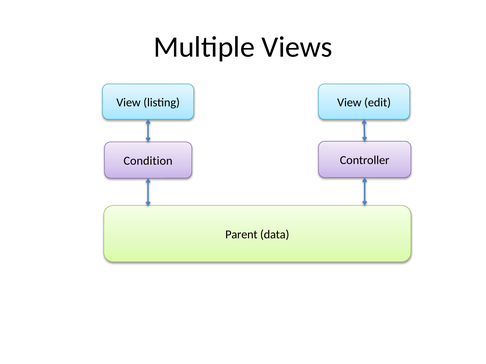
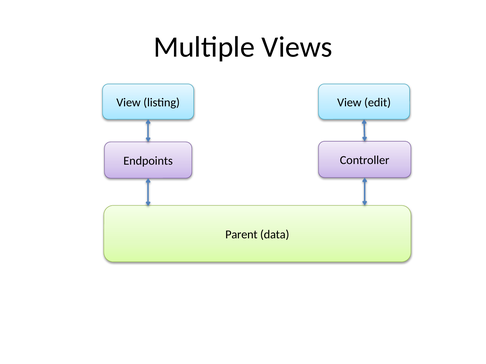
Condition: Condition -> Endpoints
